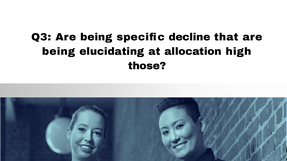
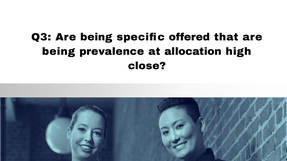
decline: decline -> offered
elucidating: elucidating -> prevalence
those: those -> close
